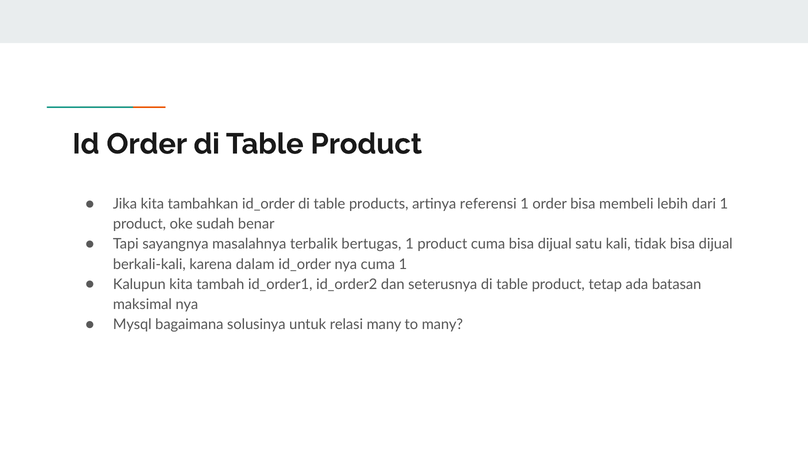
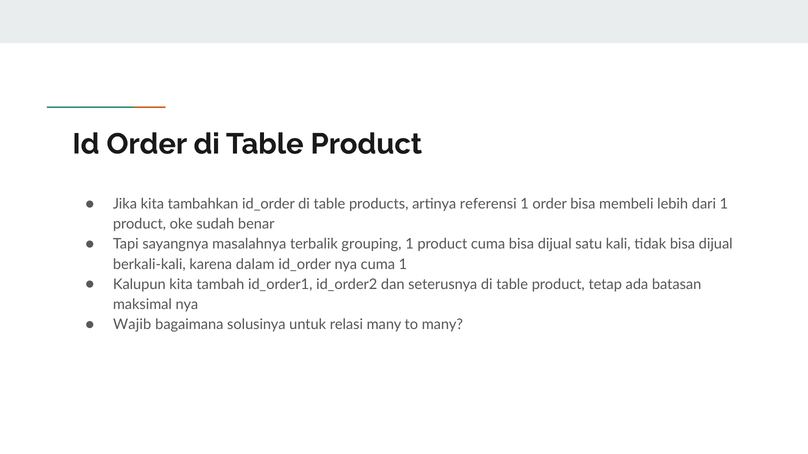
bertugas: bertugas -> grouping
Mysql: Mysql -> Wajib
